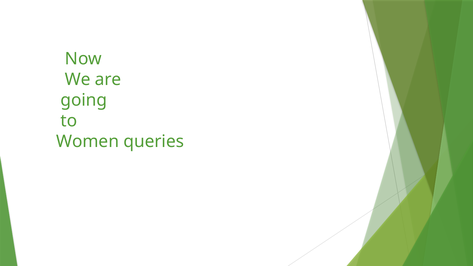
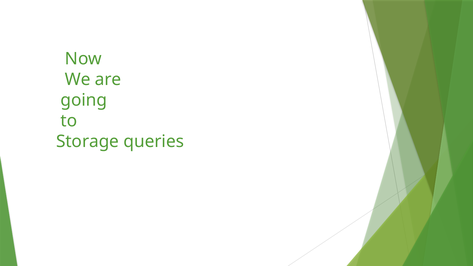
Women: Women -> Storage
